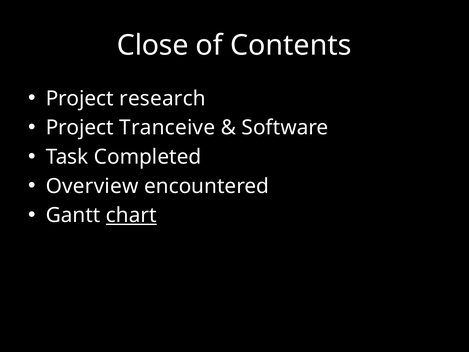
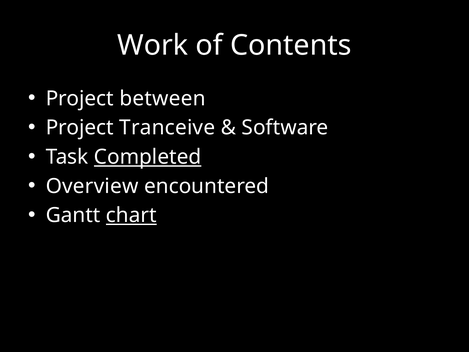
Close: Close -> Work
research: research -> between
Completed underline: none -> present
